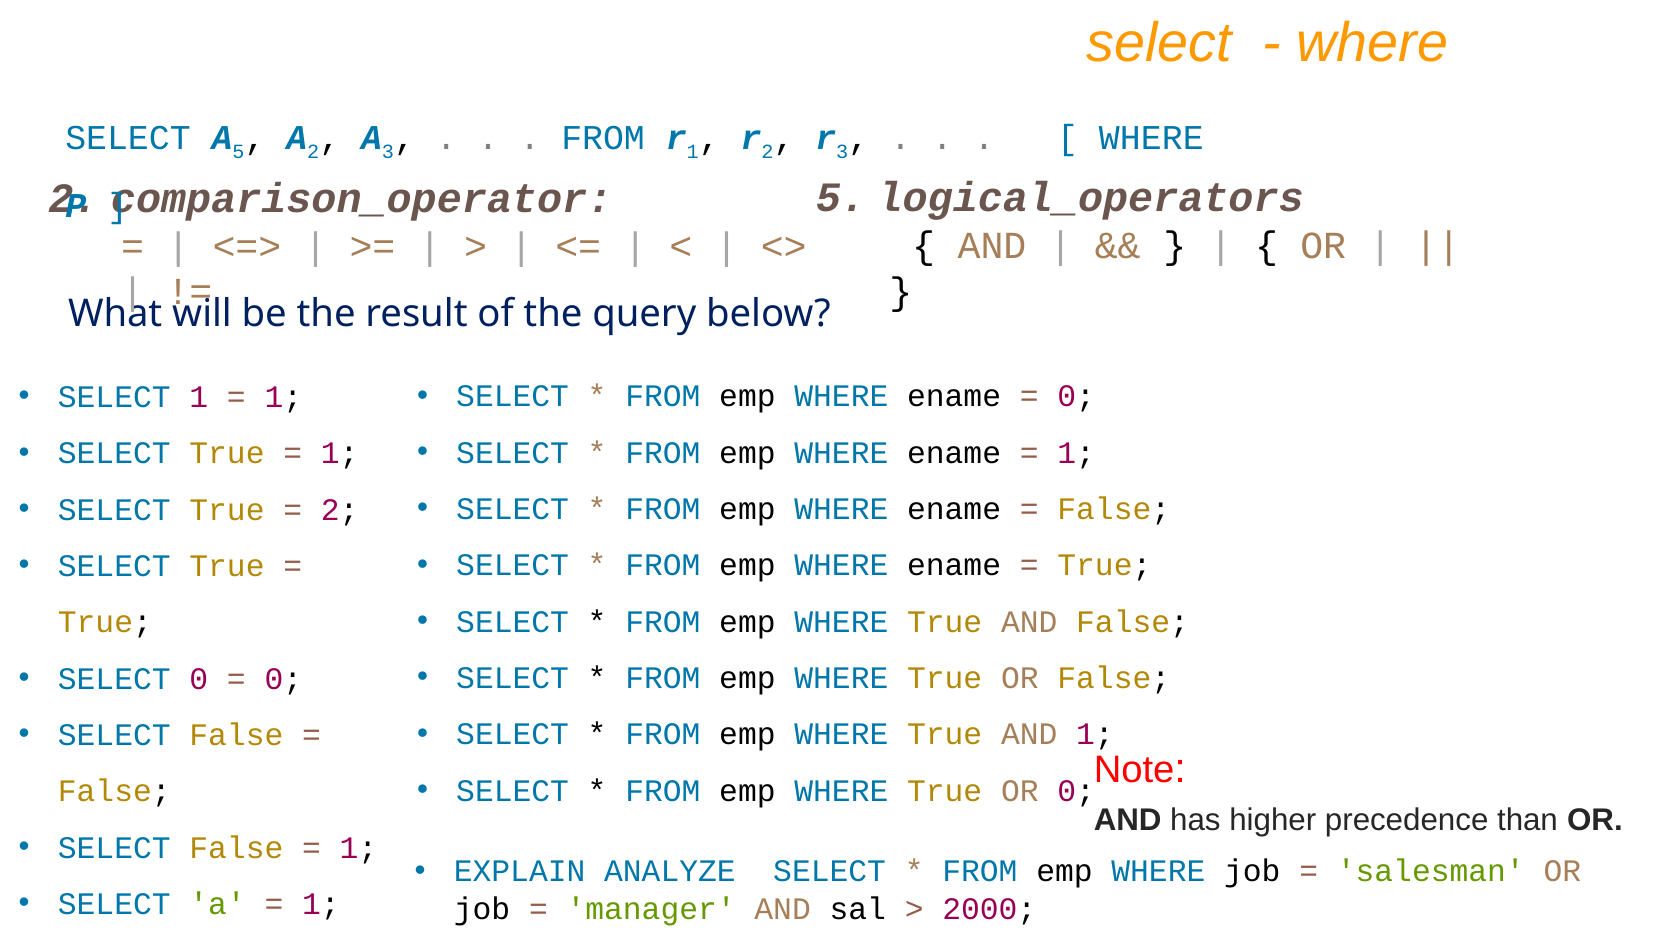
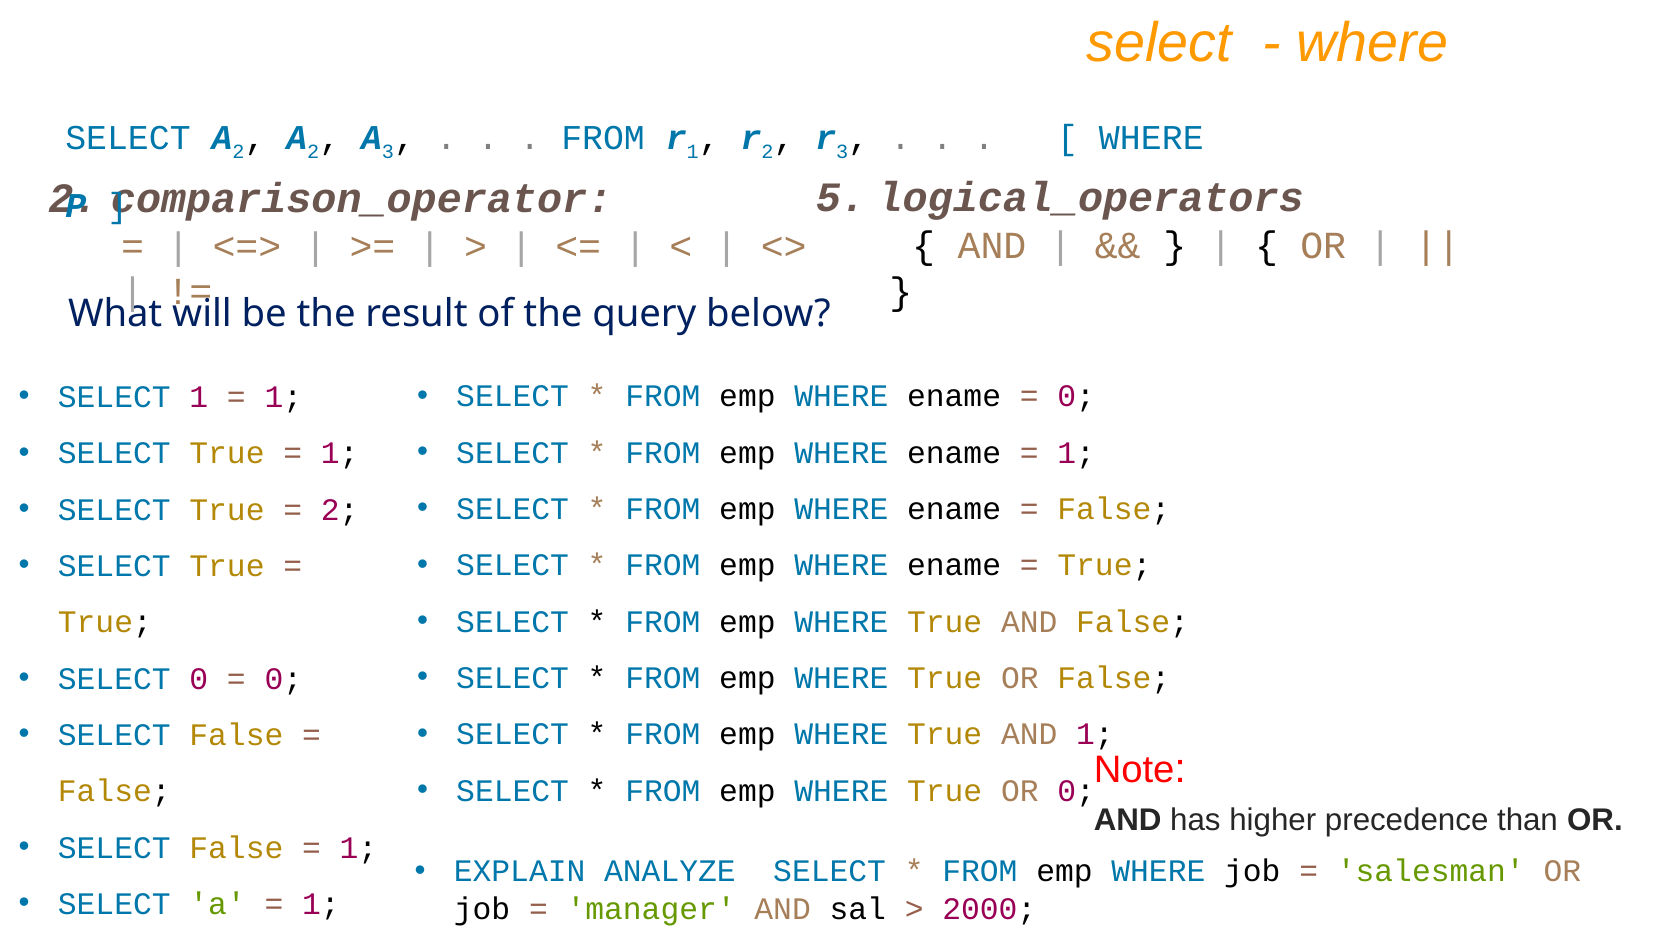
SELECT A 5: 5 -> 2
